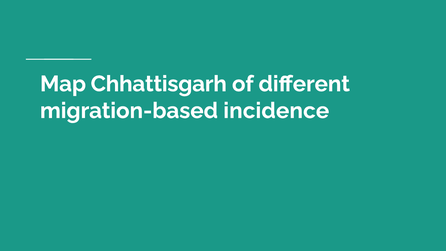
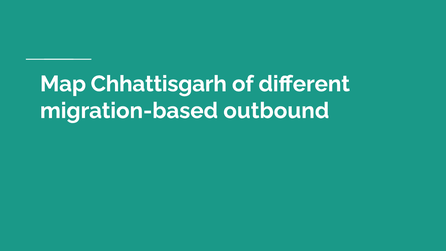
incidence: incidence -> outbound
